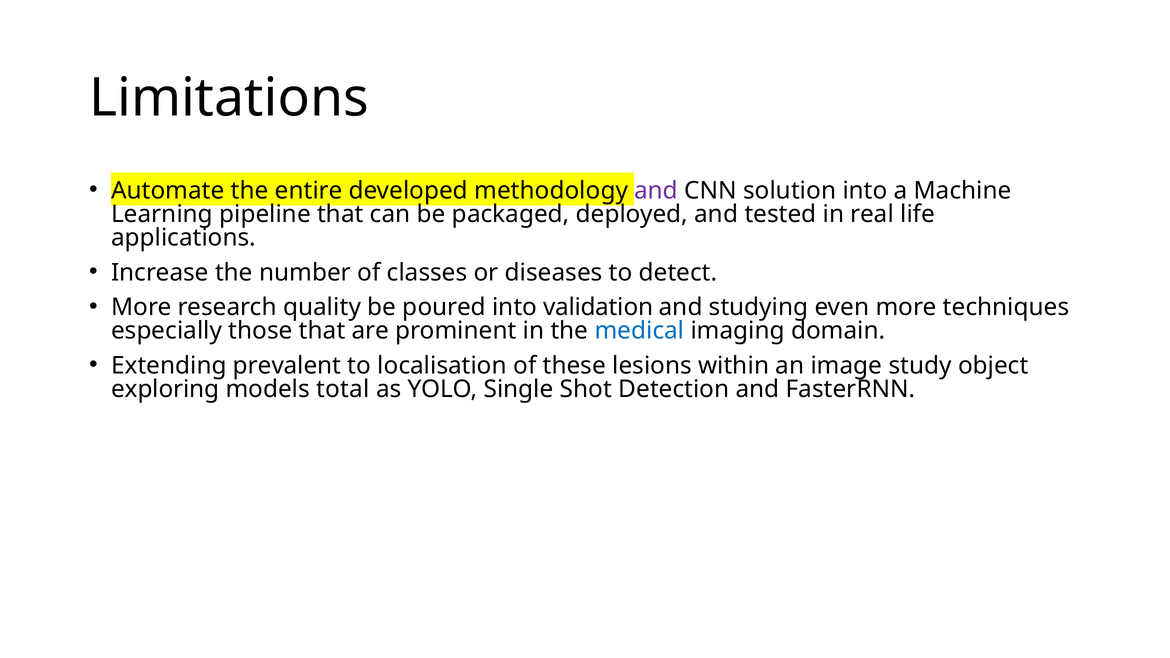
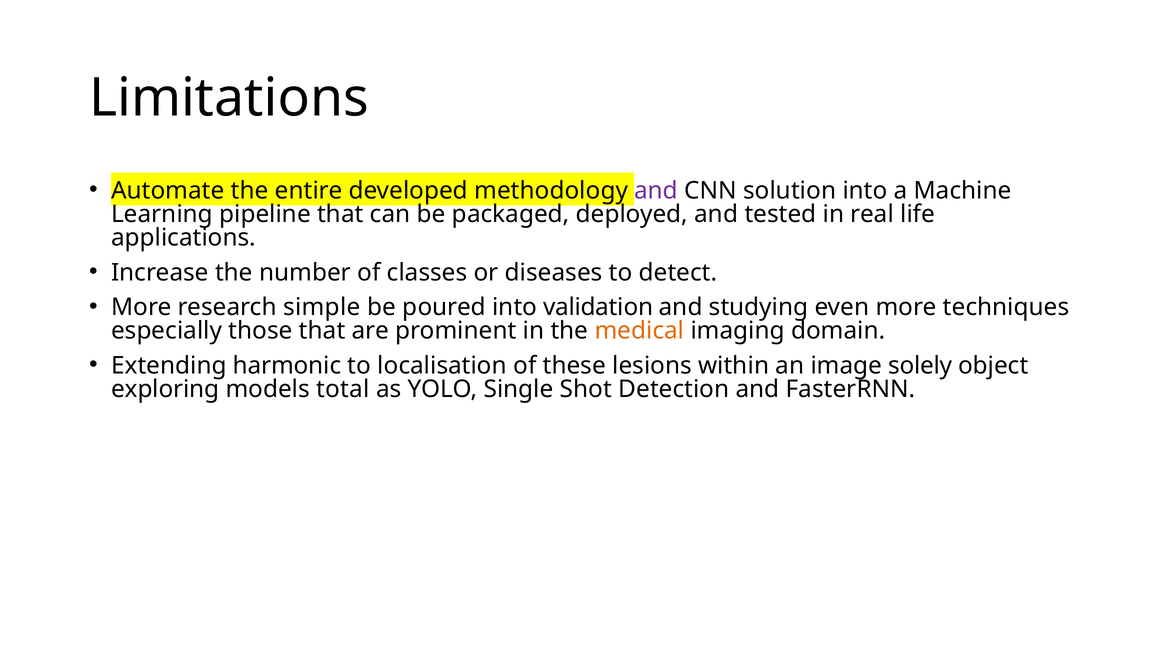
quality: quality -> simple
medical colour: blue -> orange
prevalent: prevalent -> harmonic
study: study -> solely
